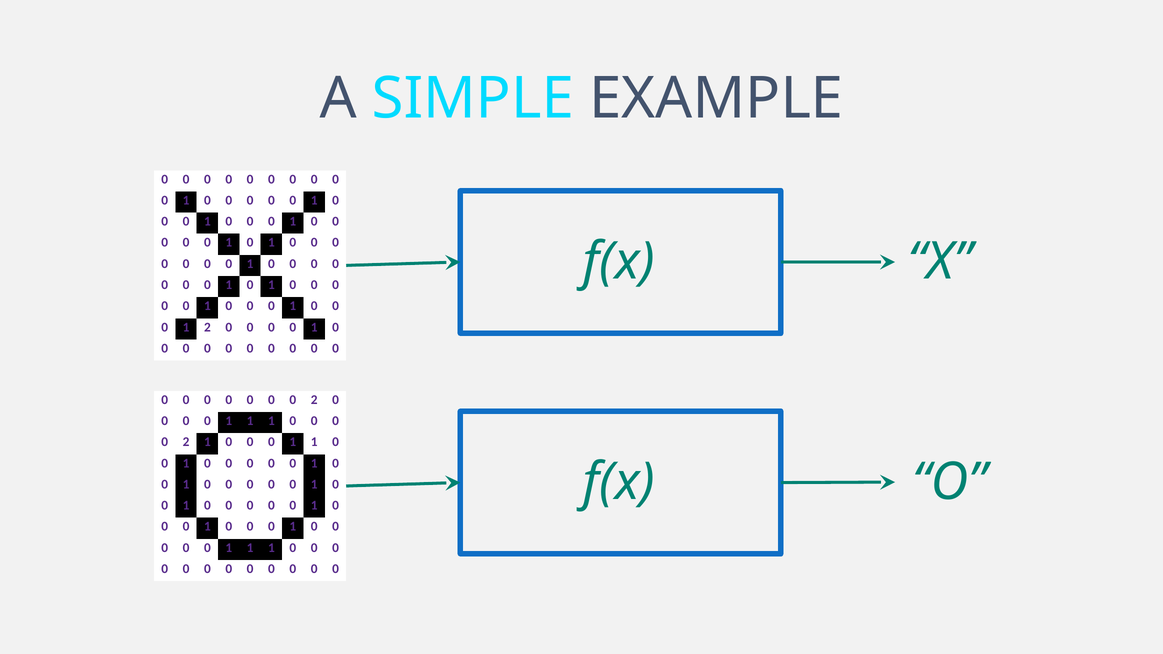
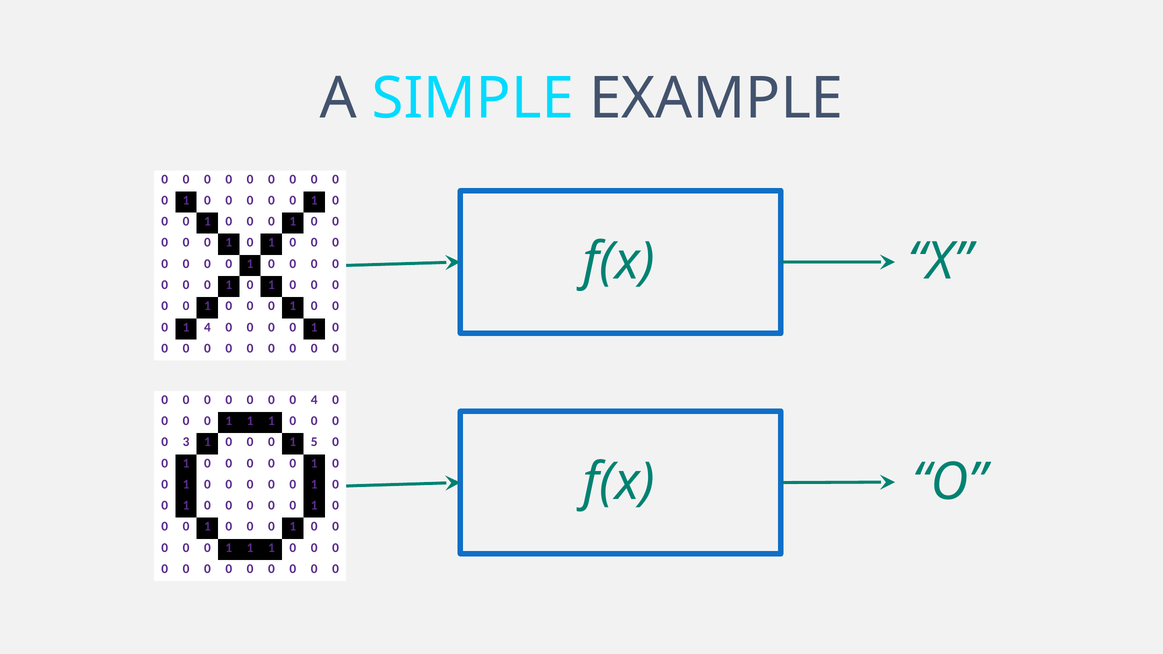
1 2: 2 -> 4
2 at (314, 400): 2 -> 4
2 at (186, 442): 2 -> 3
1 at (314, 442): 1 -> 5
